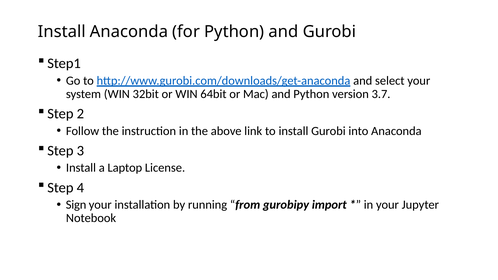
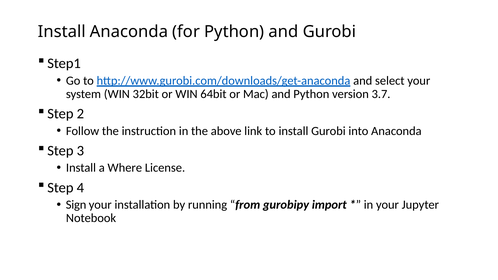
Laptop: Laptop -> Where
